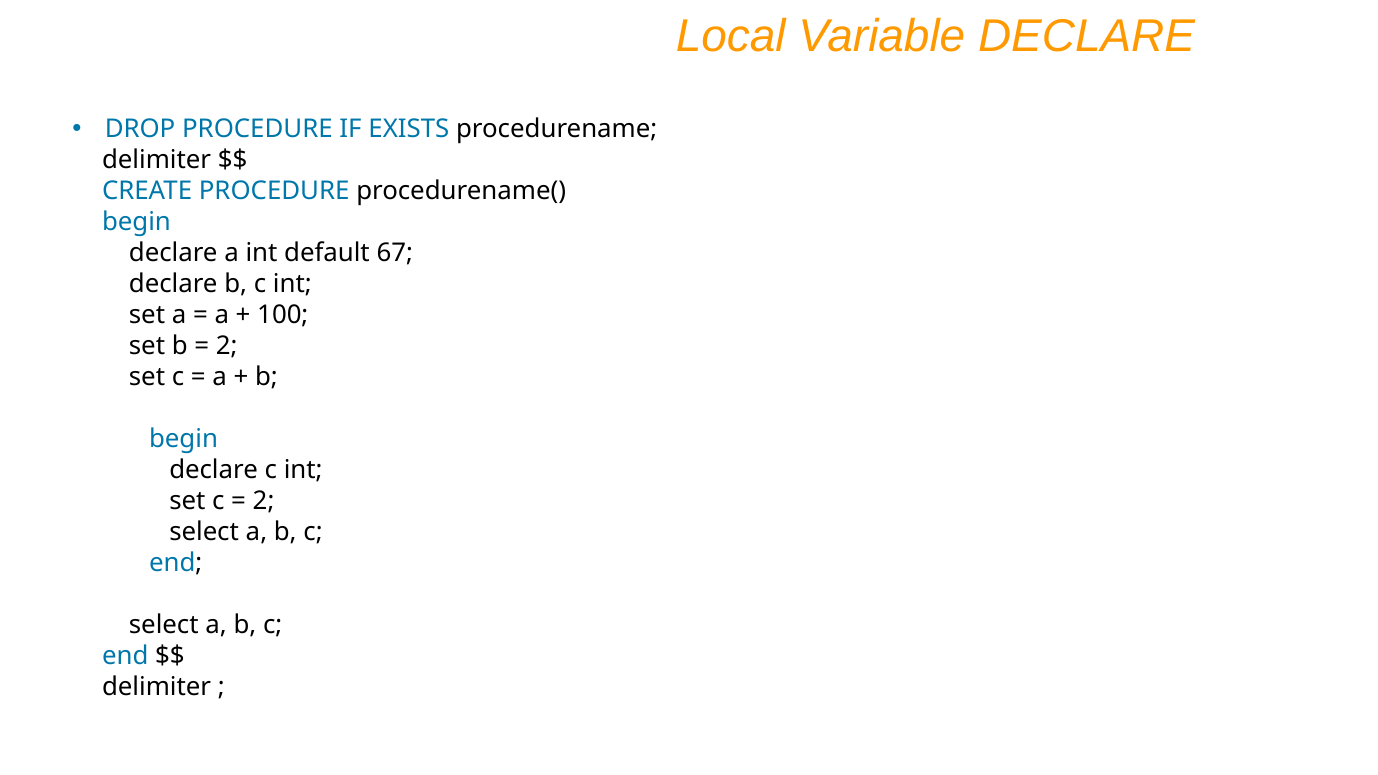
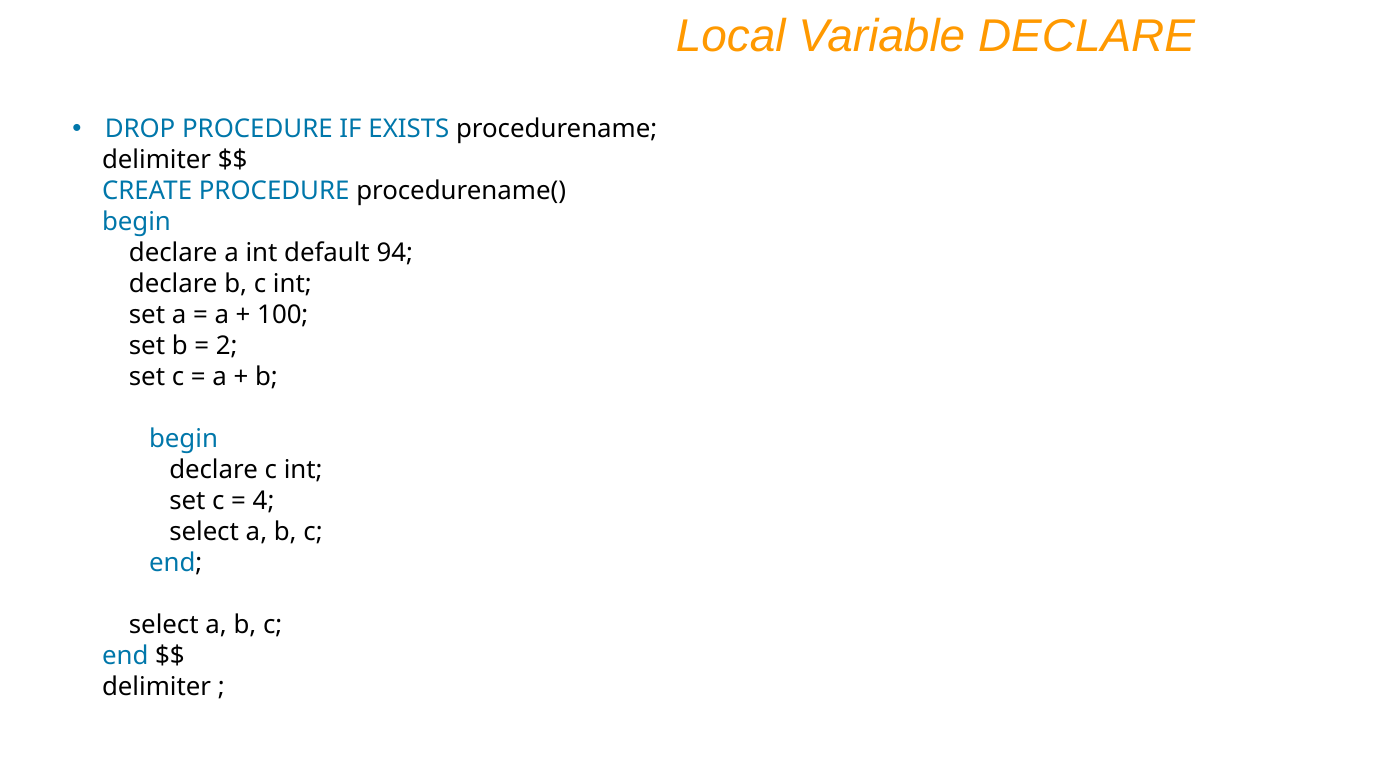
67: 67 -> 94
2 at (264, 501): 2 -> 4
